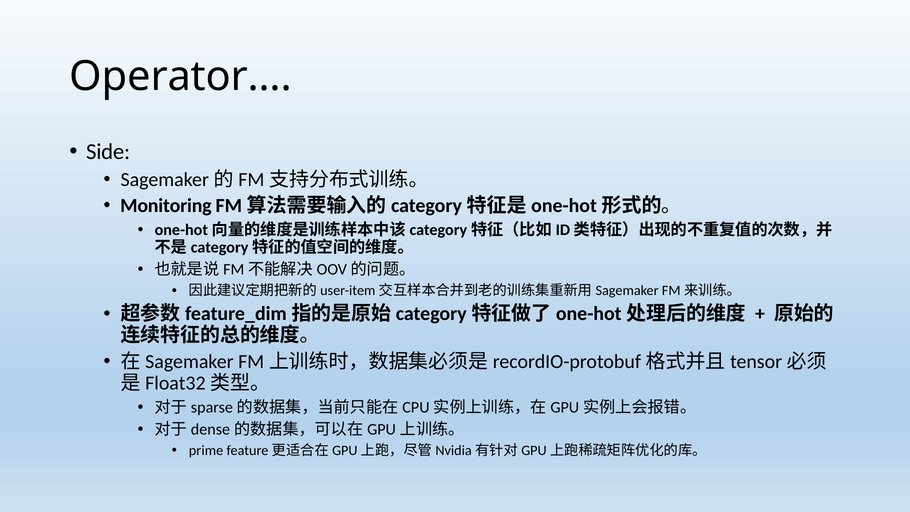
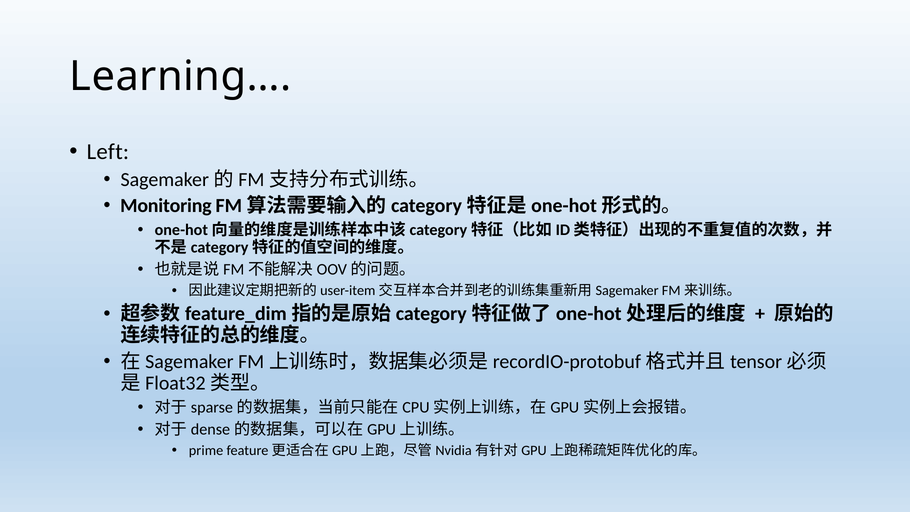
Operator…: Operator… -> Learning…
Side: Side -> Left
